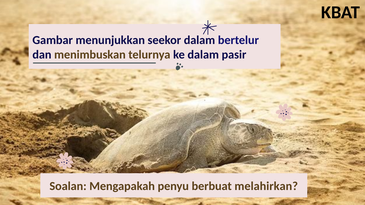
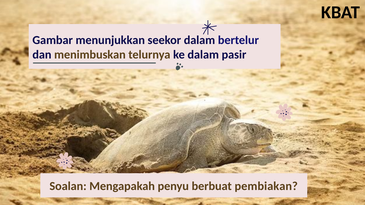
melahirkan: melahirkan -> pembiakan
